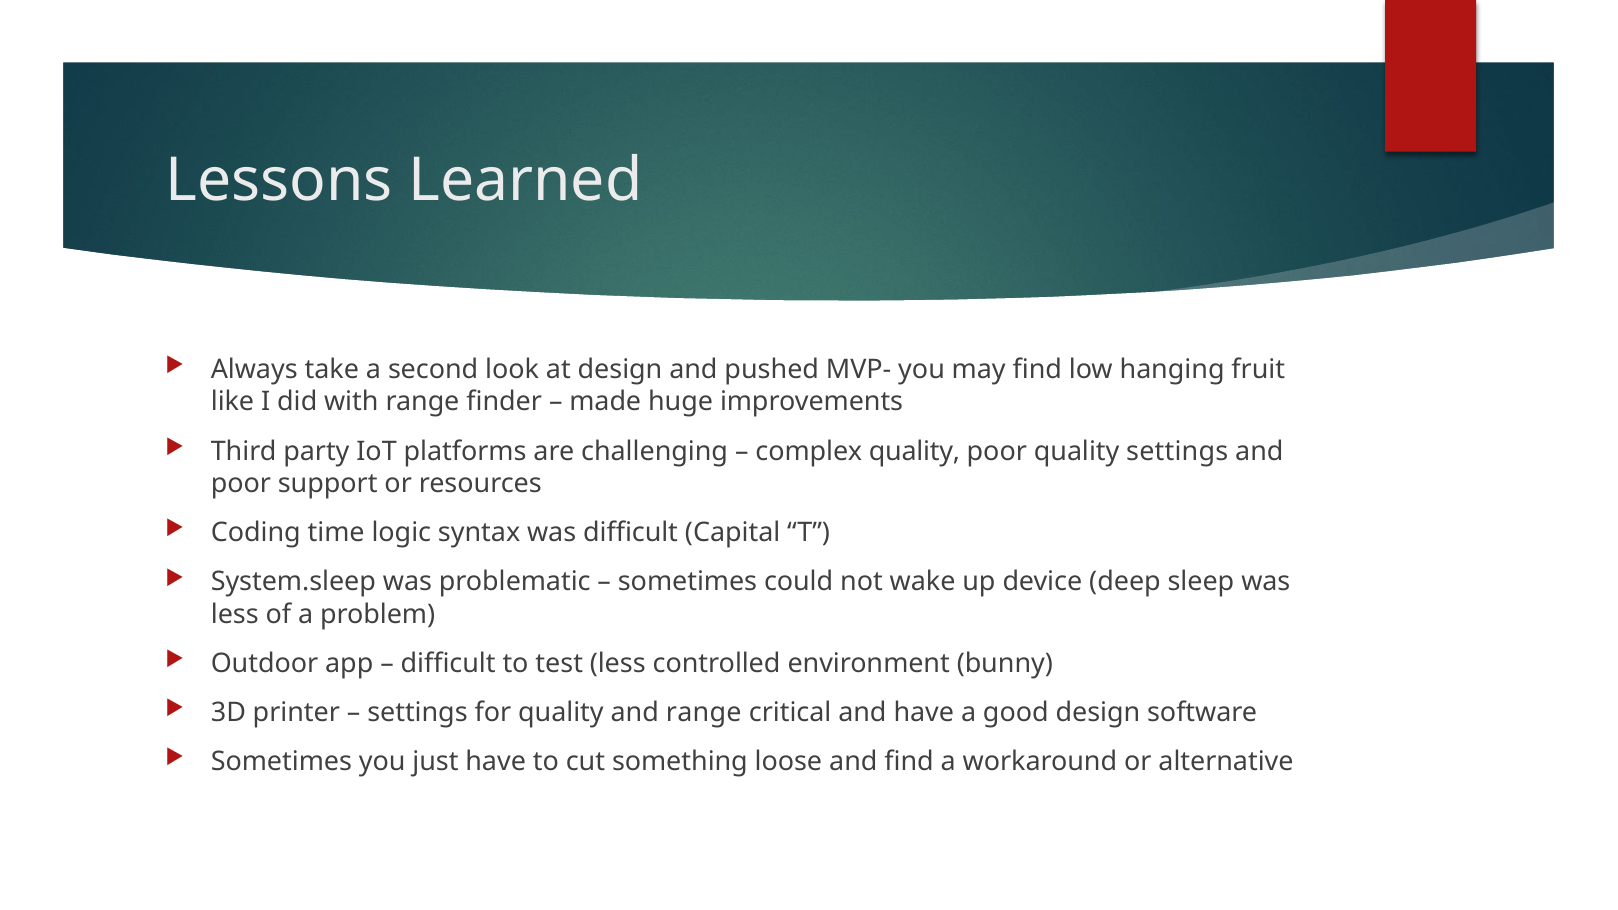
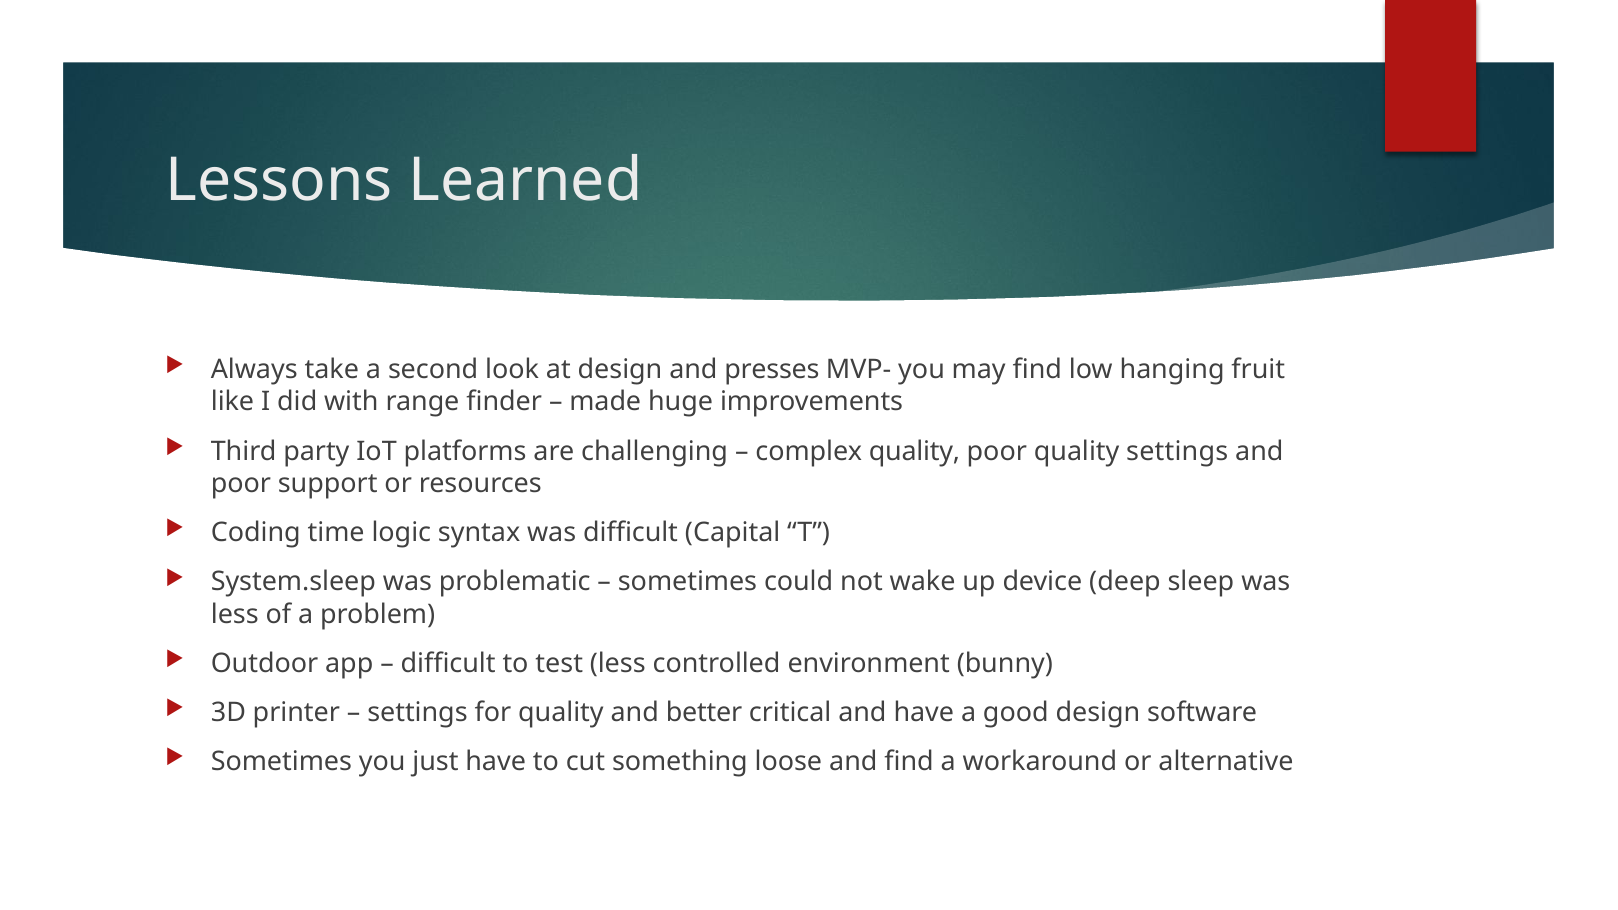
pushed: pushed -> presses
and range: range -> better
